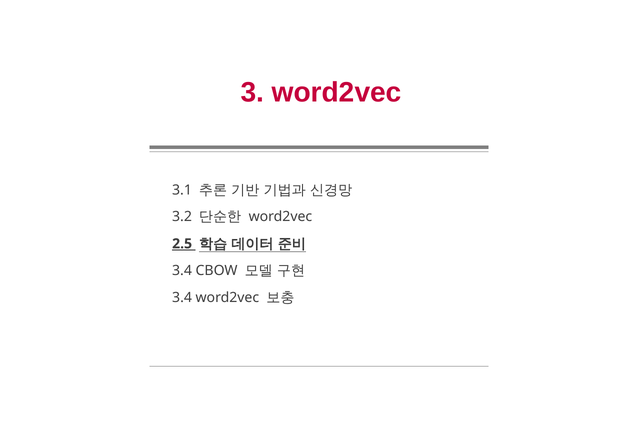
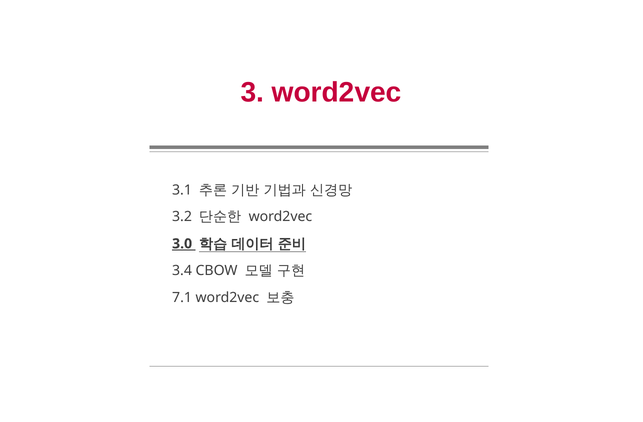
2.5: 2.5 -> 3.0
3.4 at (182, 298): 3.4 -> 7.1
